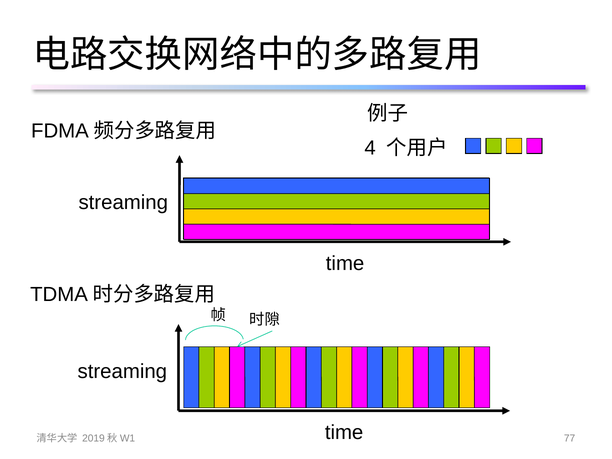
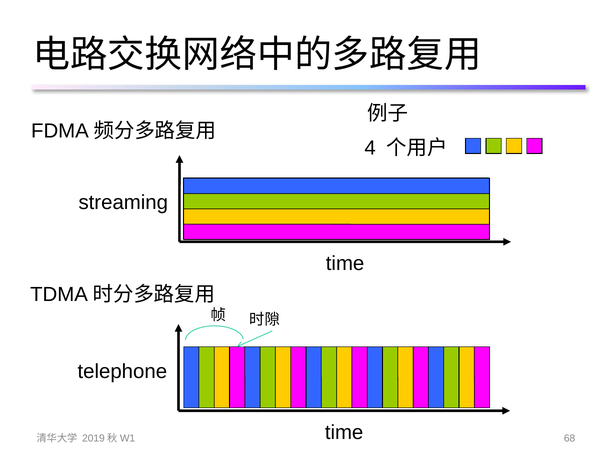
streaming at (122, 371): streaming -> telephone
77: 77 -> 68
